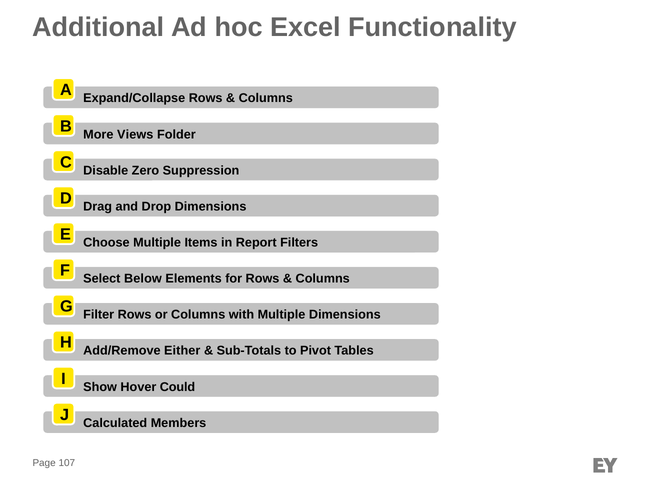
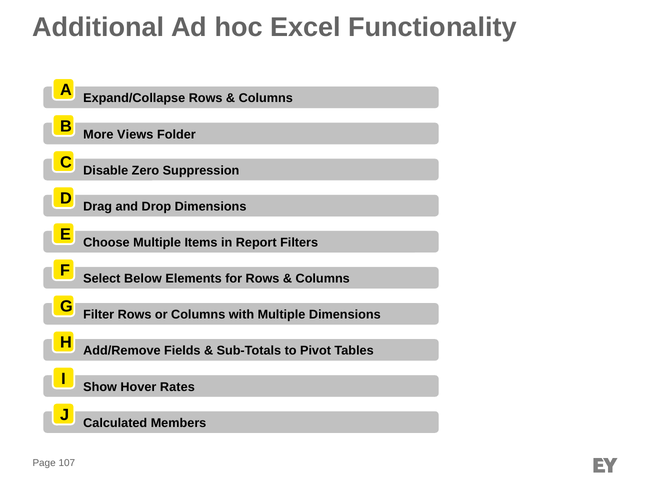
Either: Either -> Fields
Could: Could -> Rates
